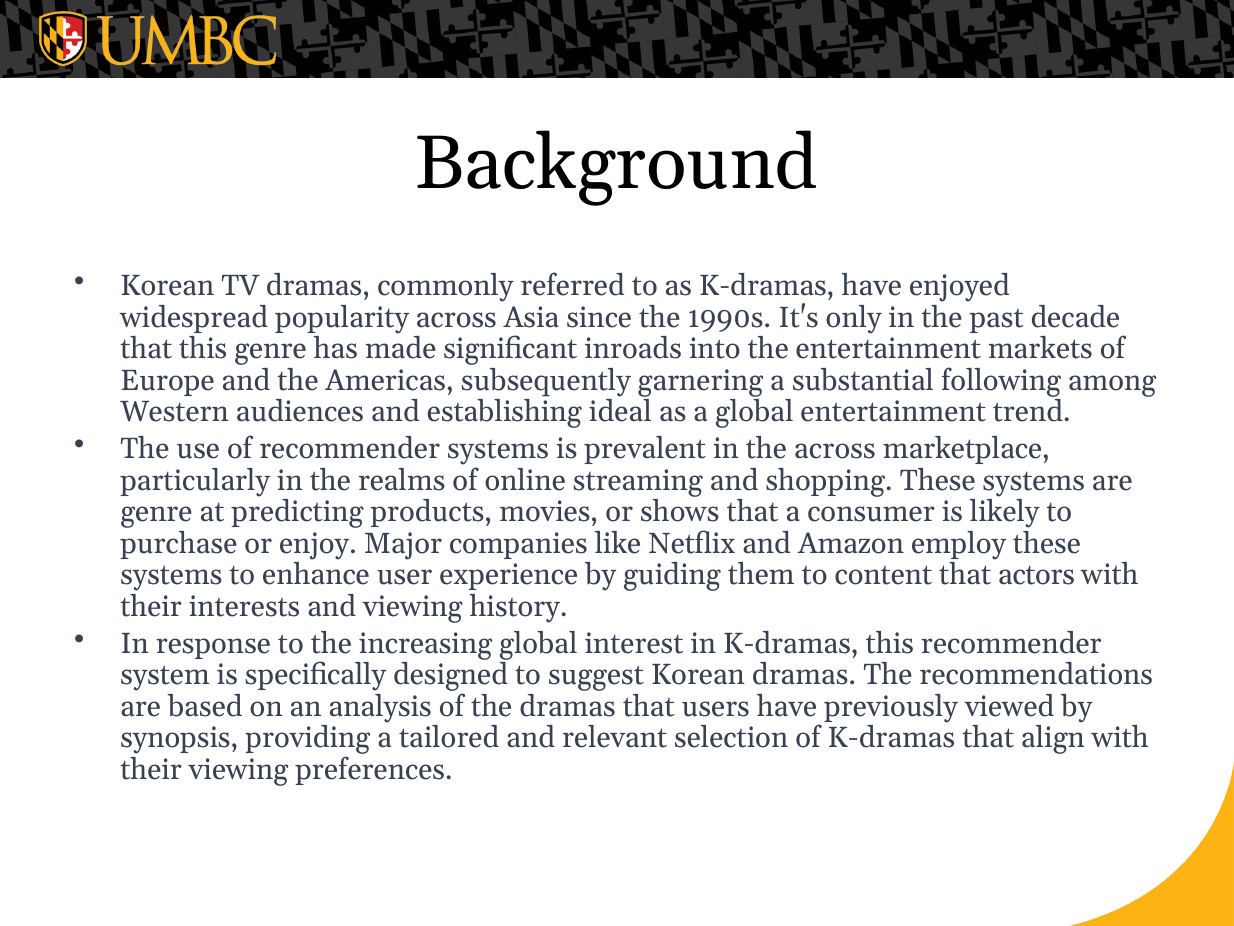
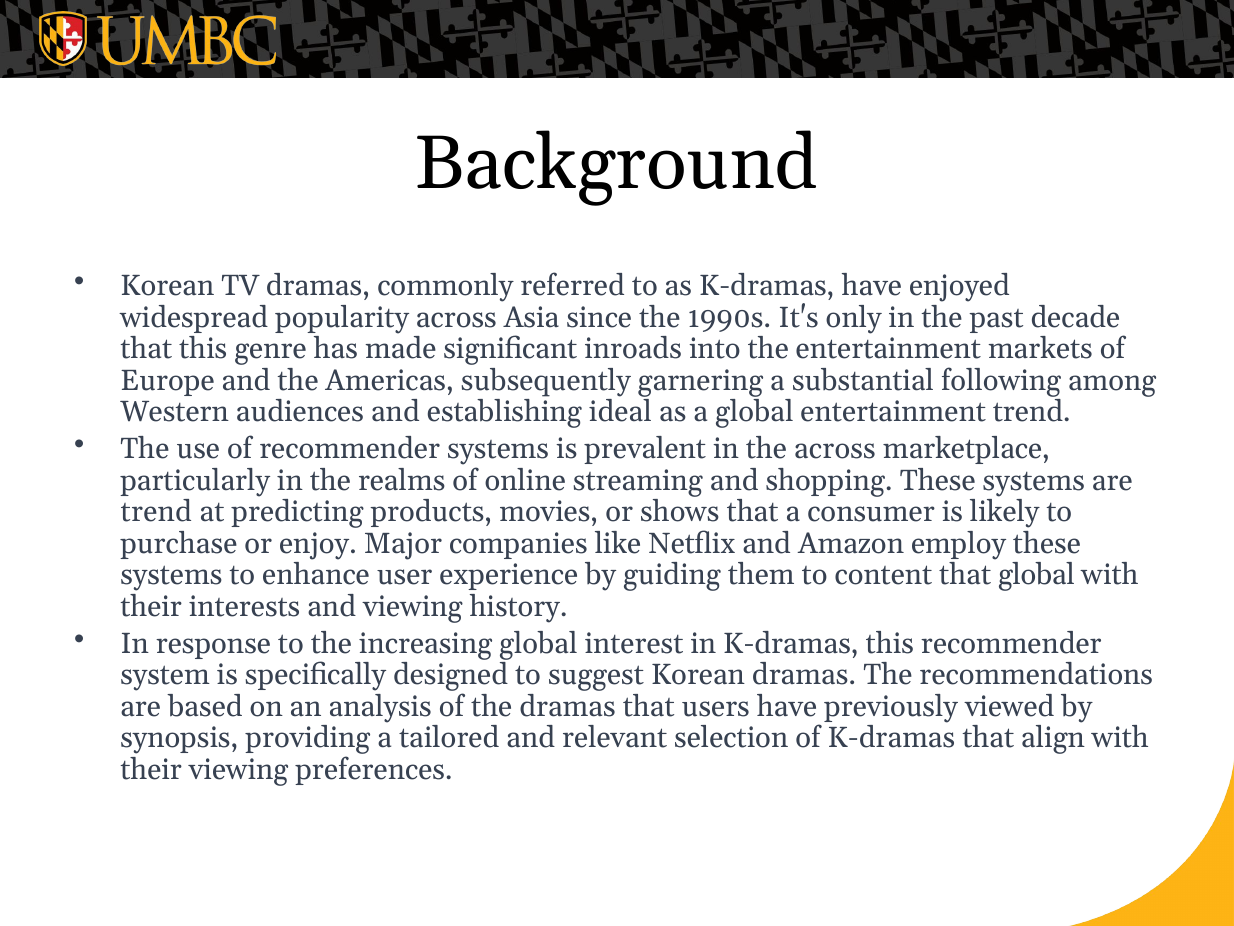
genre at (156, 512): genre -> trend
that actors: actors -> global
